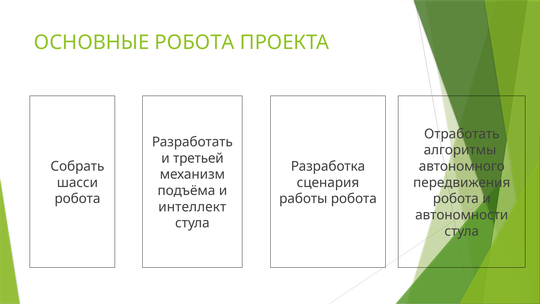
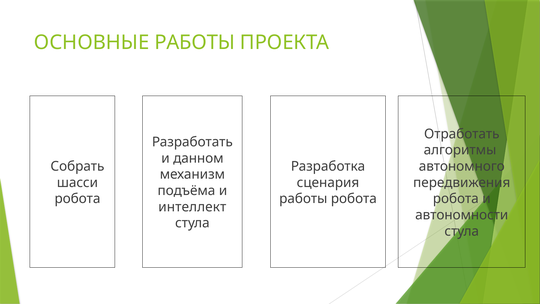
ОСНОВНЫЕ РОБОТА: РОБОТА -> РАБОТЫ
третьей: третьей -> данном
